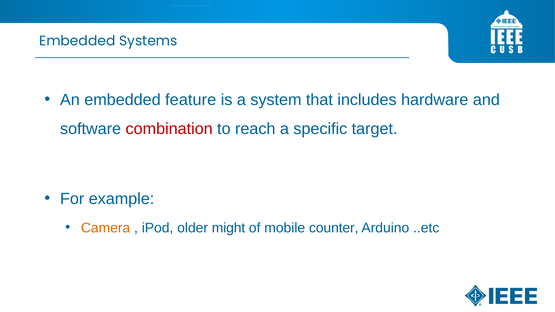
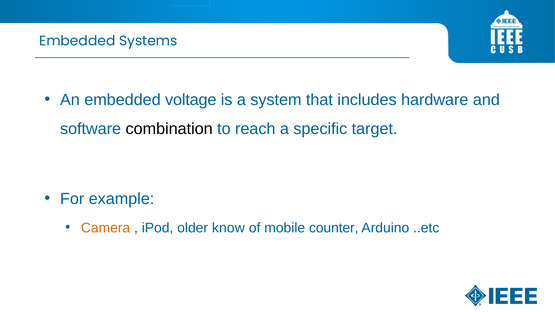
feature: feature -> voltage
combination colour: red -> black
might: might -> know
